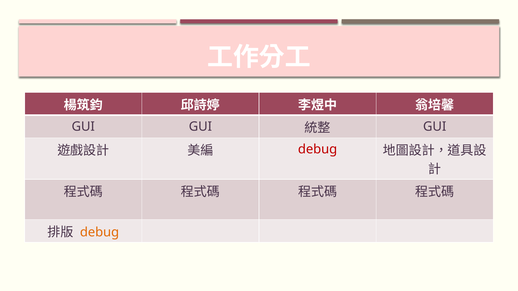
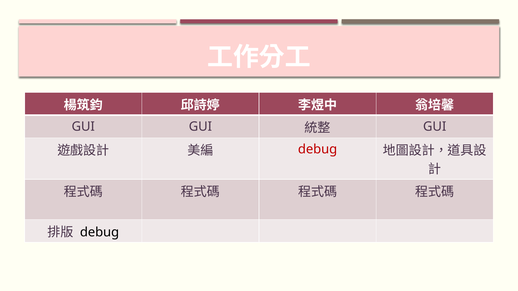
debug at (100, 233) colour: orange -> black
